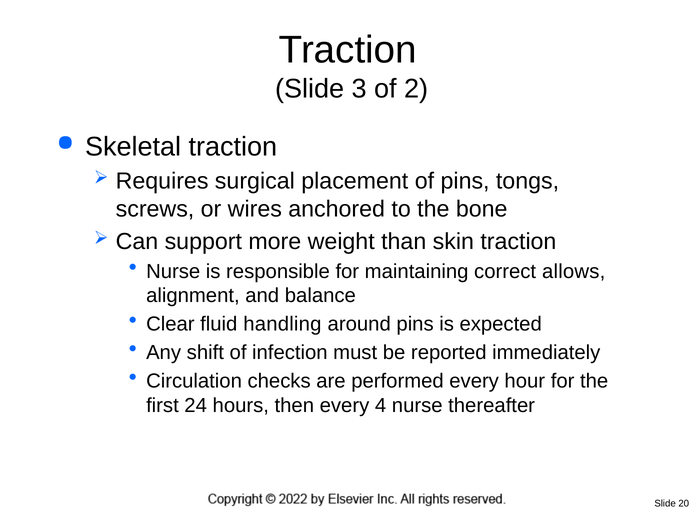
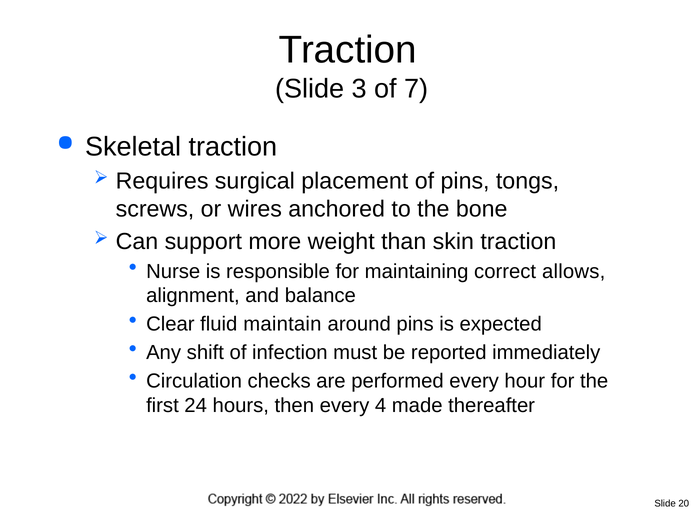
2: 2 -> 7
handling: handling -> maintain
4 nurse: nurse -> made
